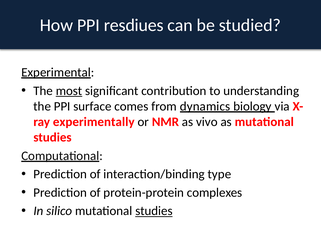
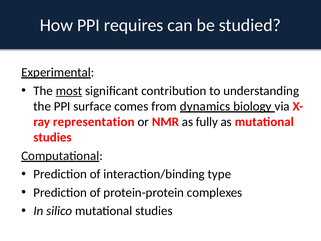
resdiues: resdiues -> requires
experimentally: experimentally -> representation
vivo: vivo -> fully
studies at (154, 211) underline: present -> none
